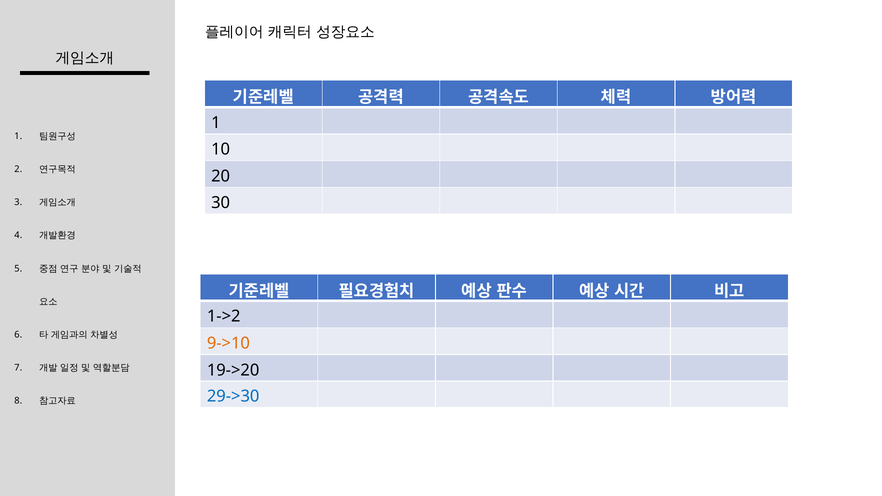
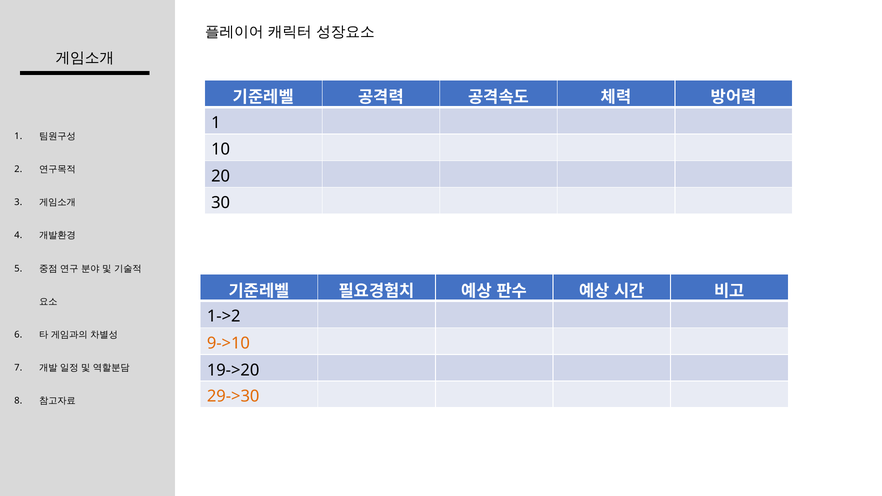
29->30 colour: blue -> orange
